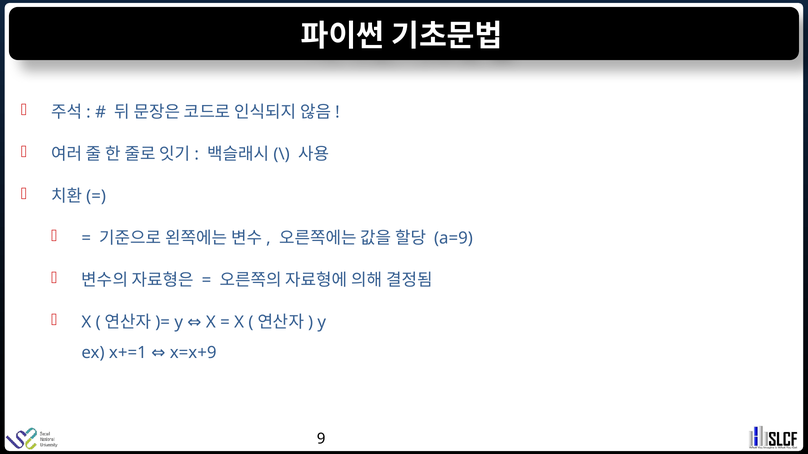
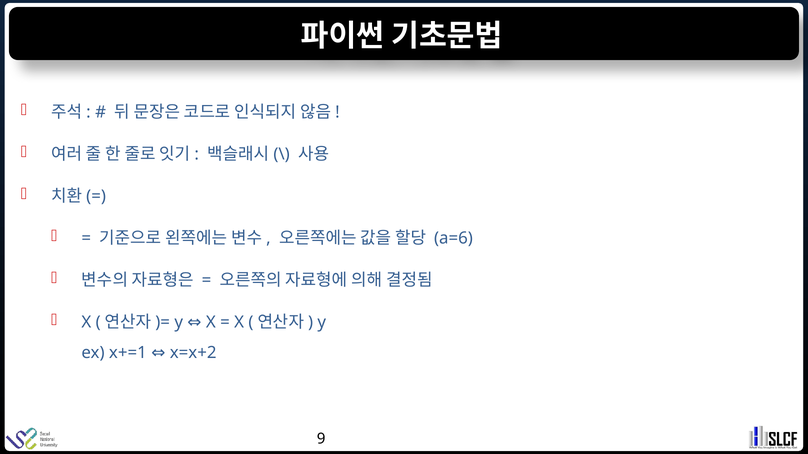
a=9: a=9 -> a=6
x=x+9: x=x+9 -> x=x+2
